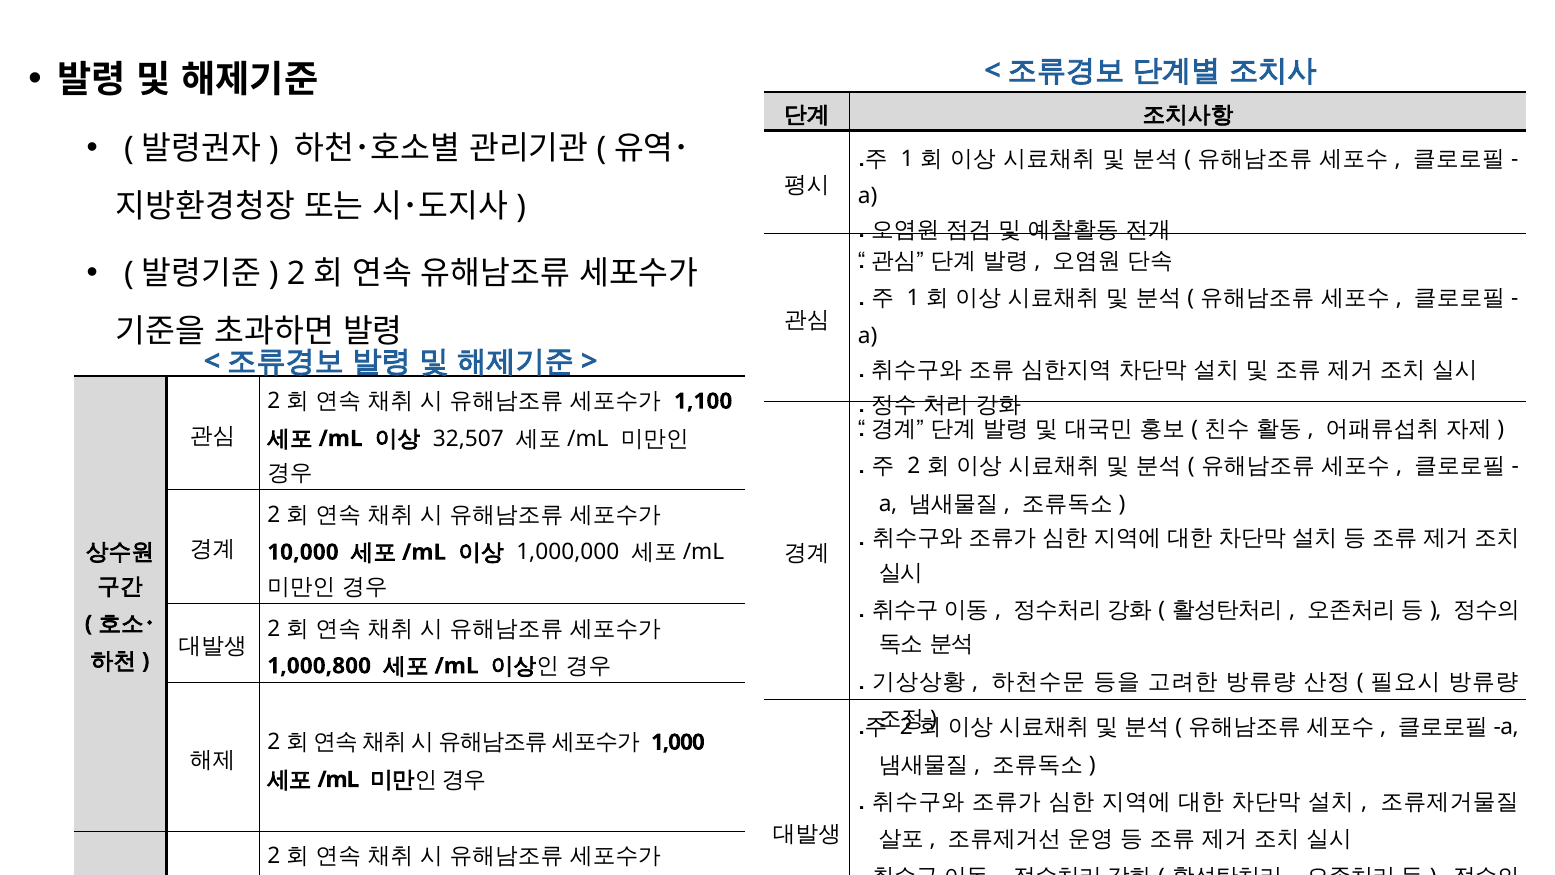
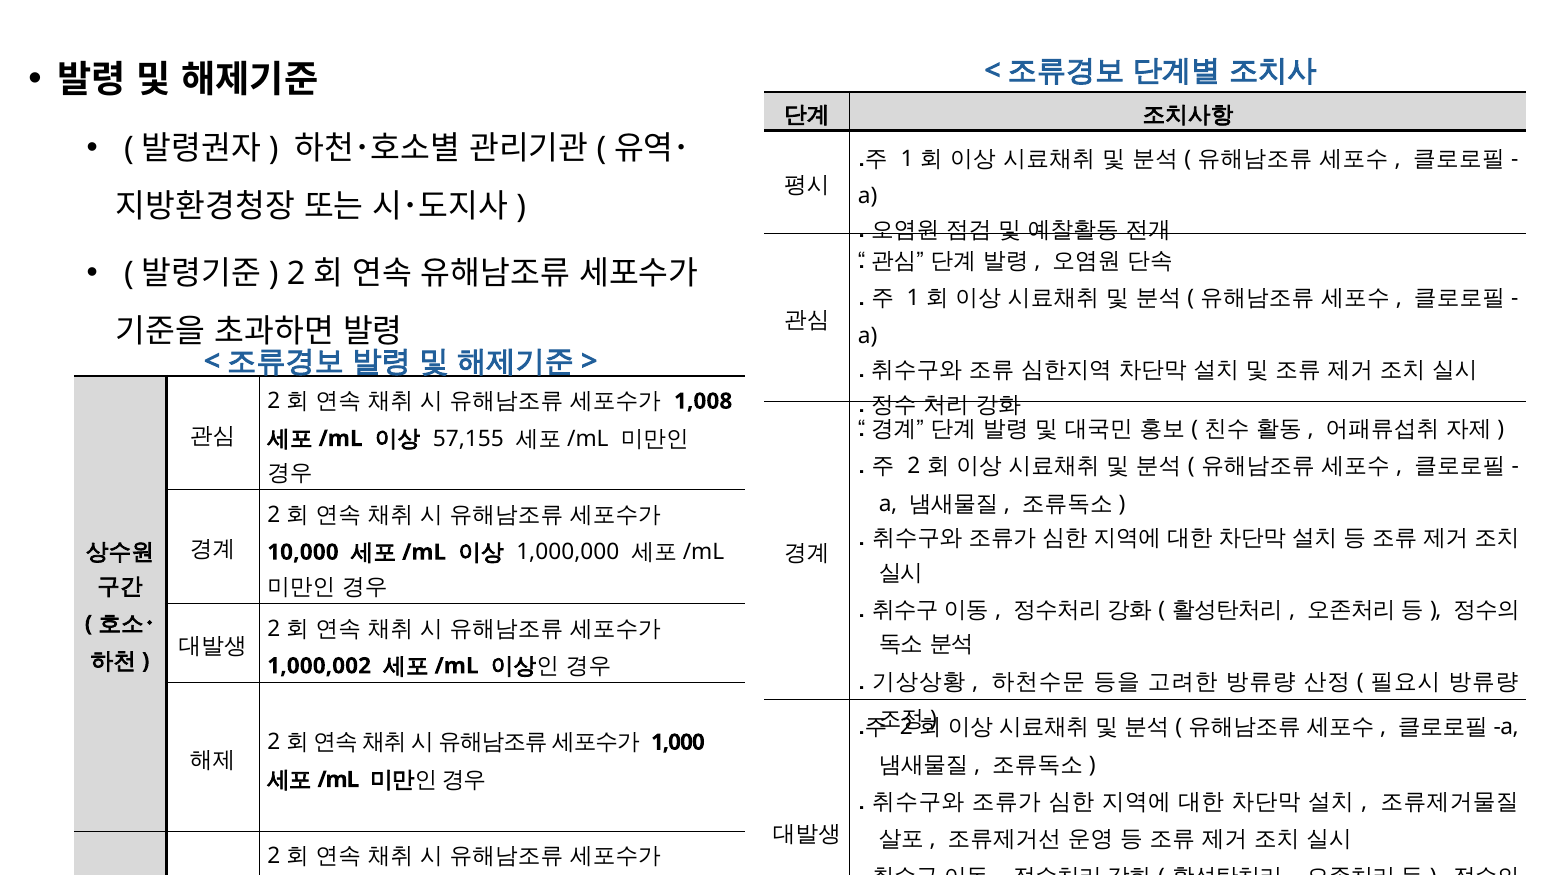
1,100: 1,100 -> 1,008
32,507: 32,507 -> 57,155
1,000,800: 1,000,800 -> 1,000,002
